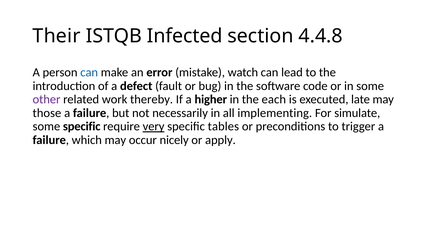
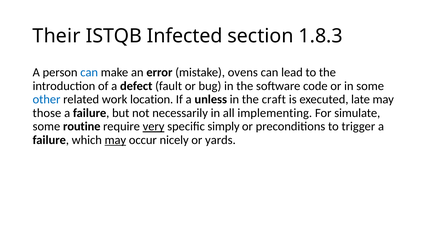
4.4.8: 4.4.8 -> 1.8.3
watch: watch -> ovens
other colour: purple -> blue
thereby: thereby -> location
higher: higher -> unless
each: each -> craft
some specific: specific -> routine
tables: tables -> simply
may at (115, 140) underline: none -> present
apply: apply -> yards
